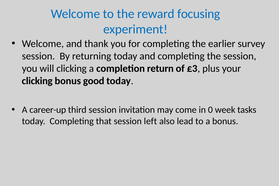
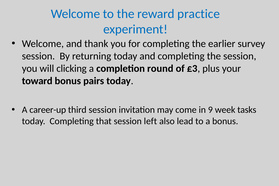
focusing: focusing -> practice
return: return -> round
clicking at (37, 81): clicking -> toward
good: good -> pairs
0: 0 -> 9
